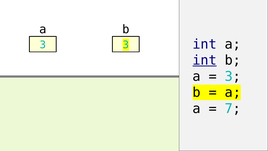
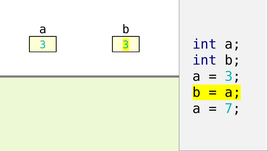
int at (205, 60) underline: present -> none
